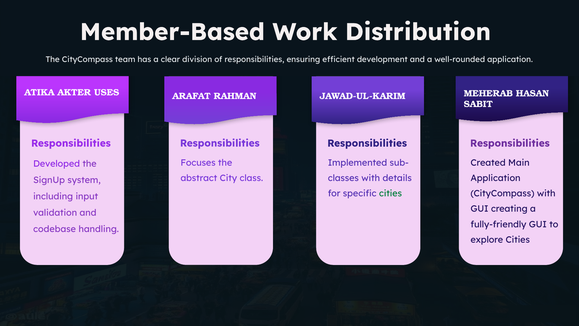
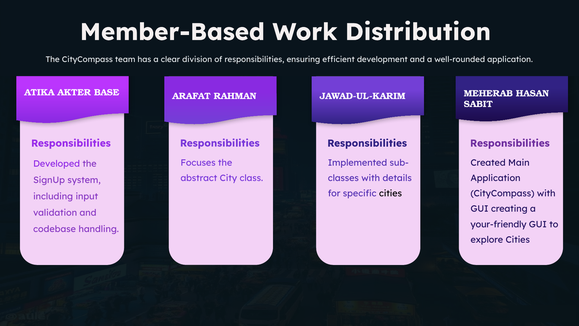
USES: USES -> BASE
cities at (390, 193) colour: green -> black
fully-friendly: fully-friendly -> your-friendly
